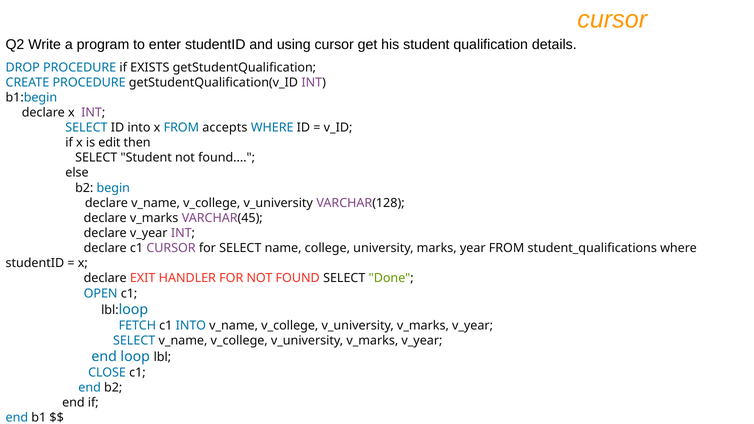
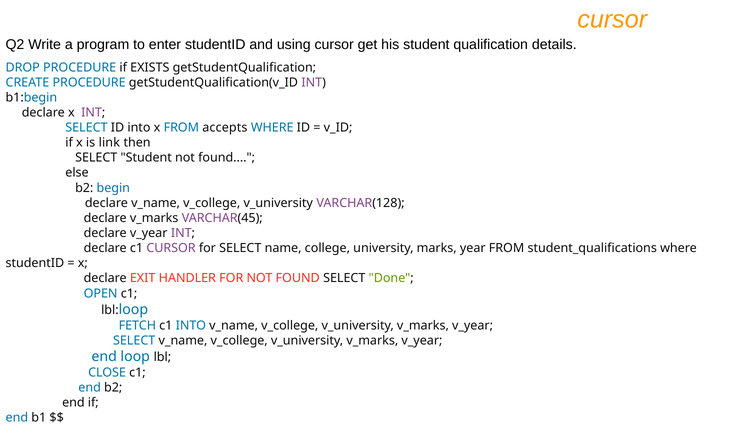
edit: edit -> link
